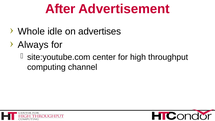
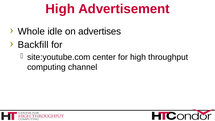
After at (60, 9): After -> High
Always: Always -> Backfill
